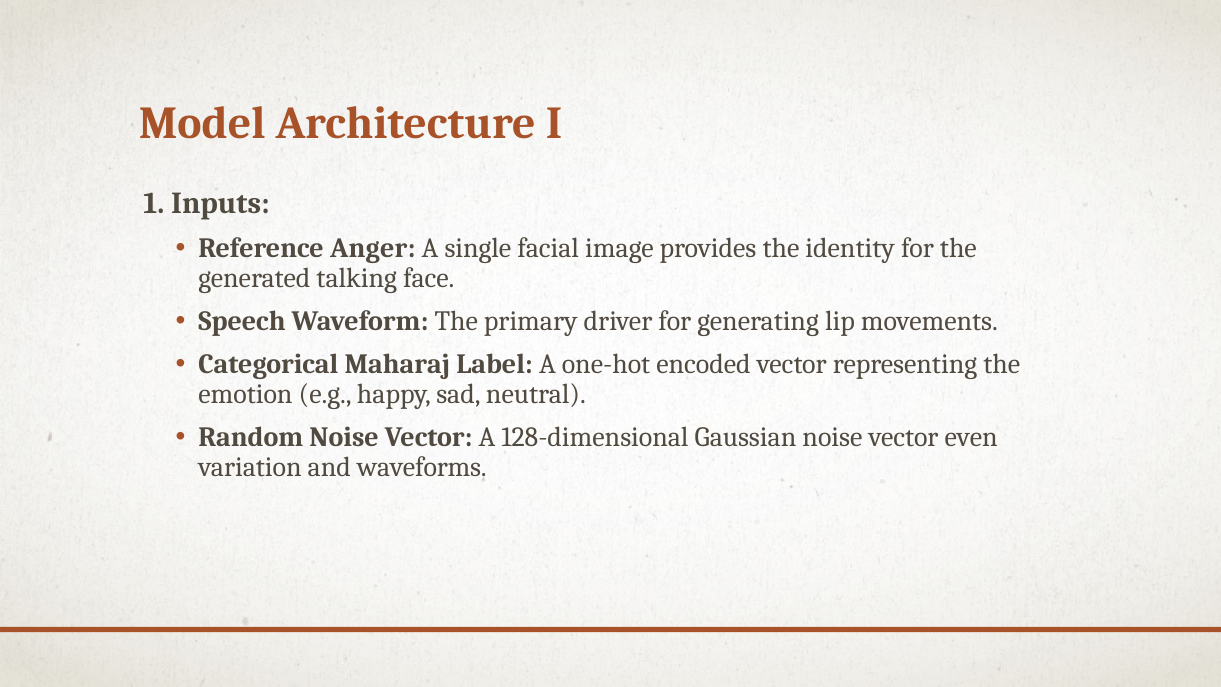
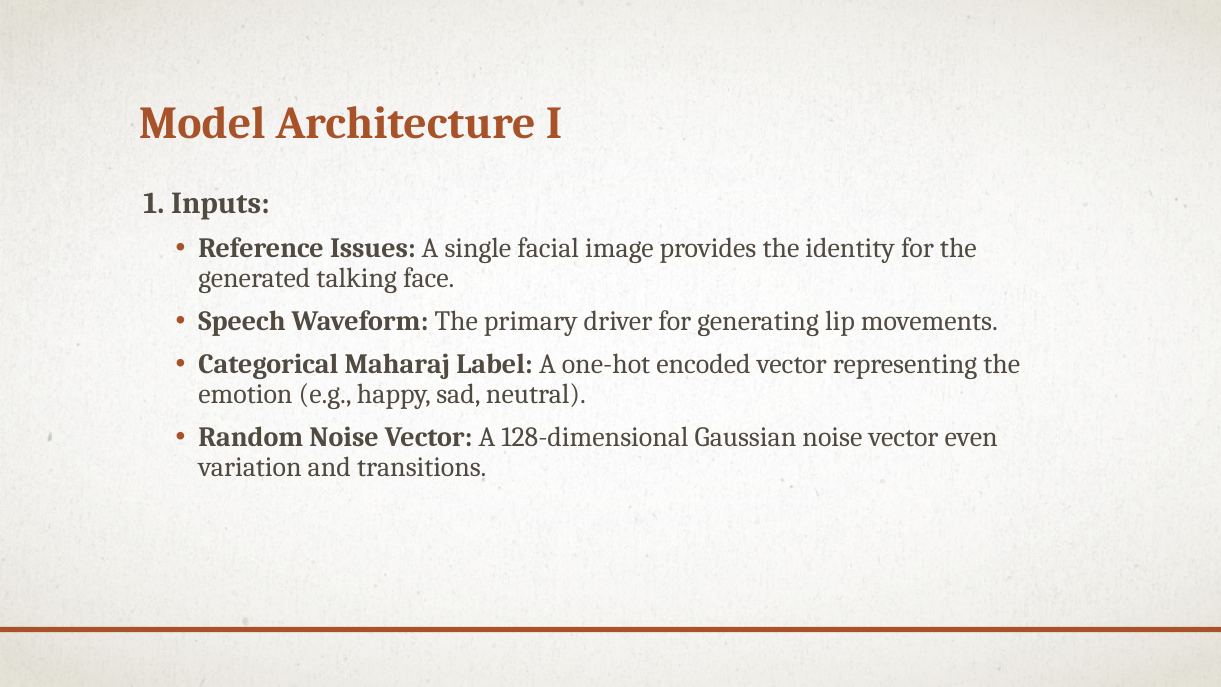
Anger: Anger -> Issues
waveforms: waveforms -> transitions
